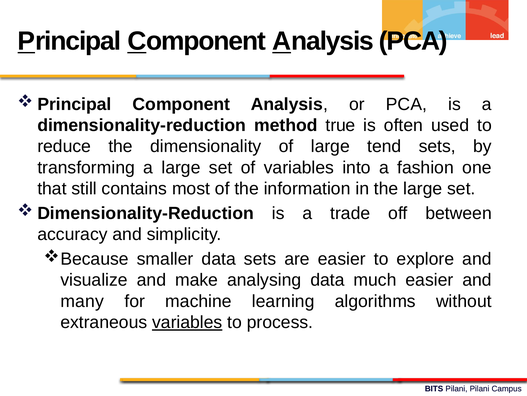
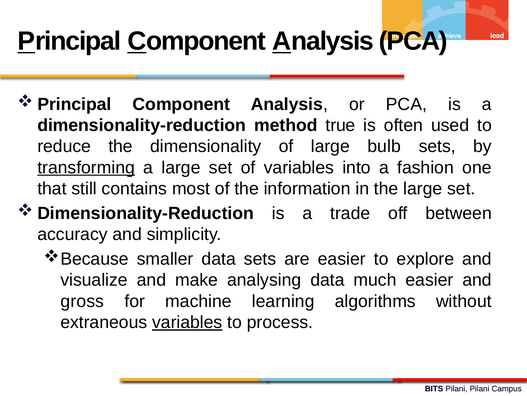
tend: tend -> bulb
transforming underline: none -> present
many: many -> gross
